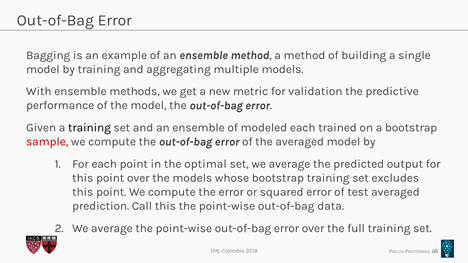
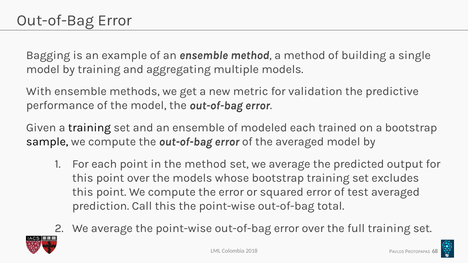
sample colour: red -> black
the optimal: optimal -> method
data: data -> total
